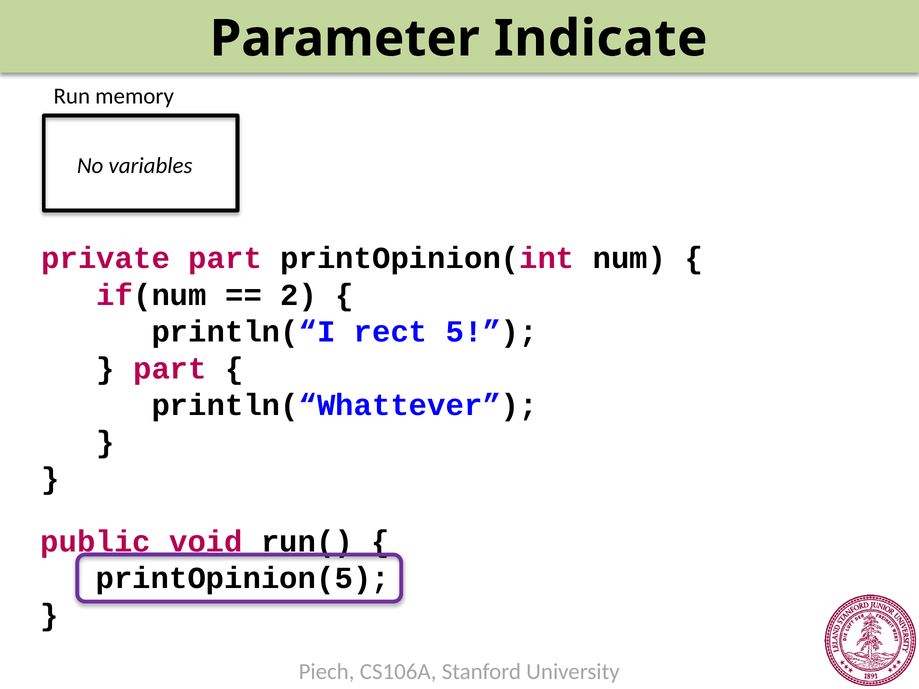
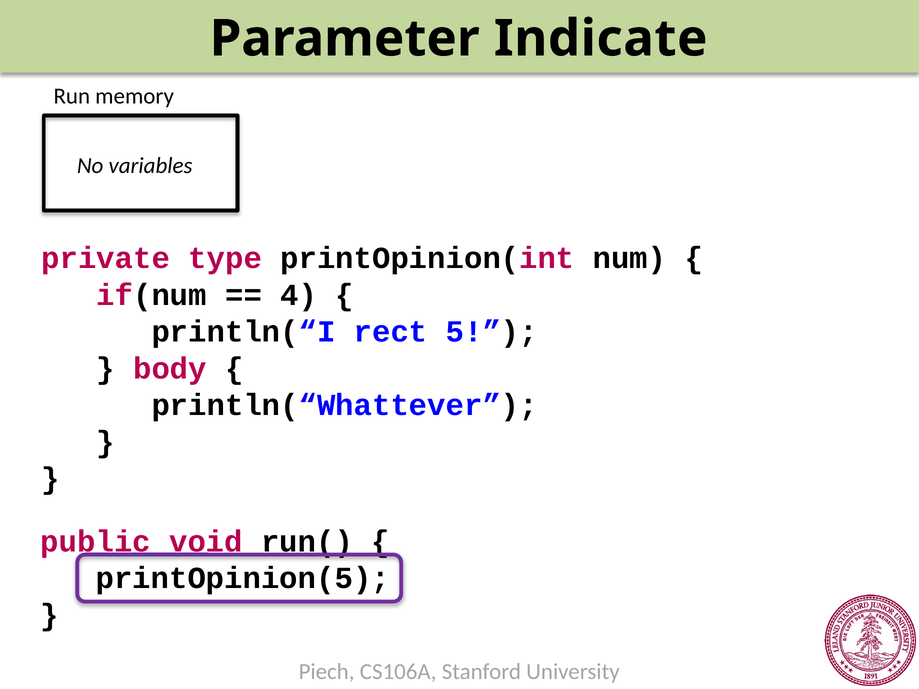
private part: part -> type
2: 2 -> 4
part at (170, 369): part -> body
